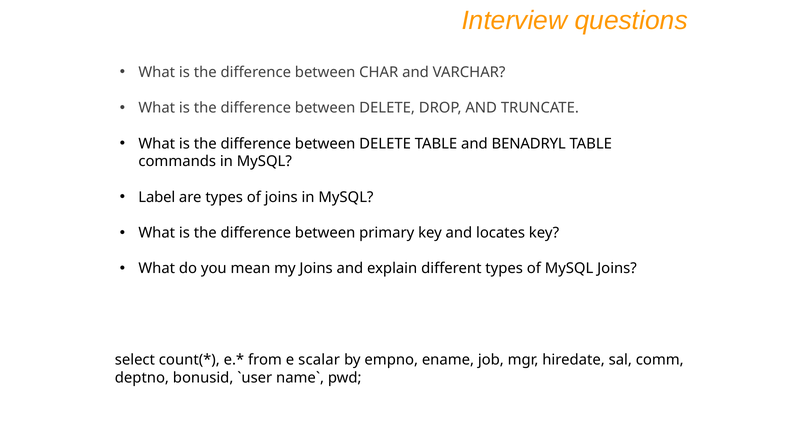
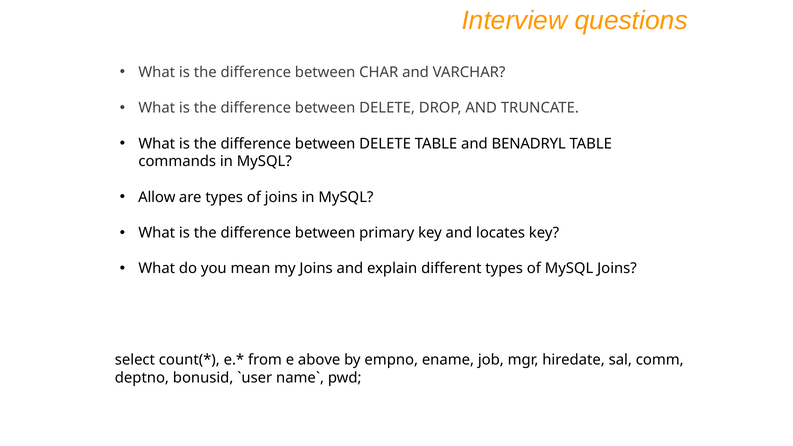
Label: Label -> Allow
scalar: scalar -> above
